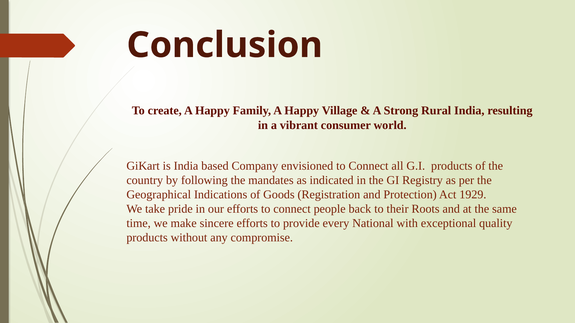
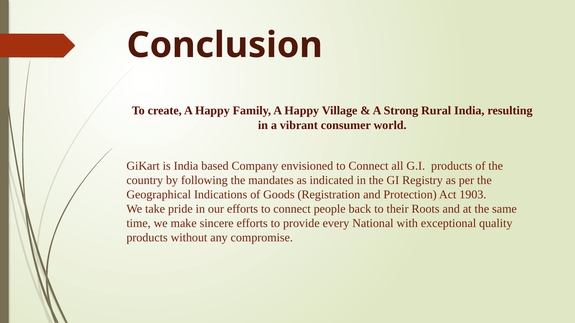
1929: 1929 -> 1903
